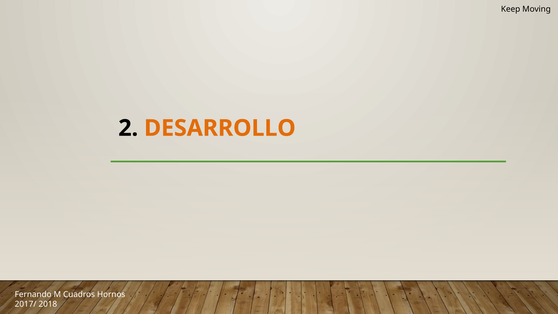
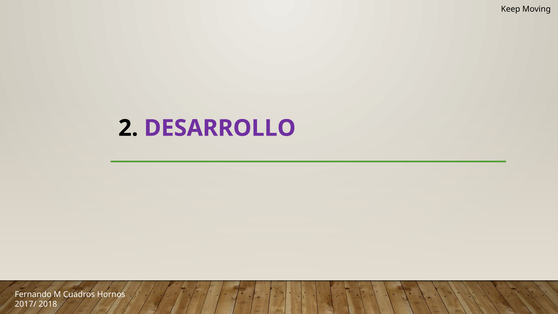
DESARROLLO colour: orange -> purple
